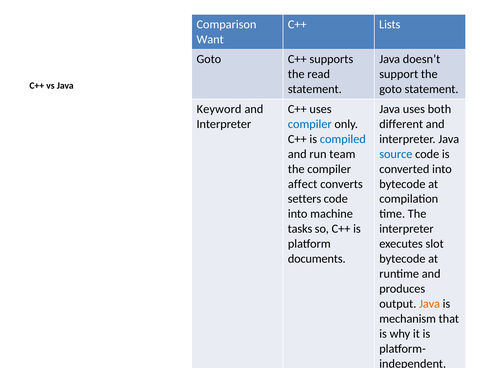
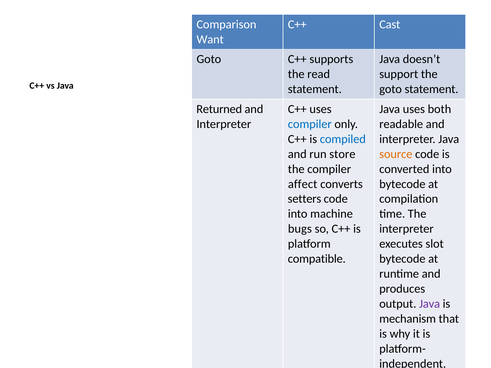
Lists: Lists -> Cast
Keyword: Keyword -> Returned
different: different -> readable
team: team -> store
source colour: blue -> orange
tasks: tasks -> bugs
documents: documents -> compatible
Java at (430, 304) colour: orange -> purple
